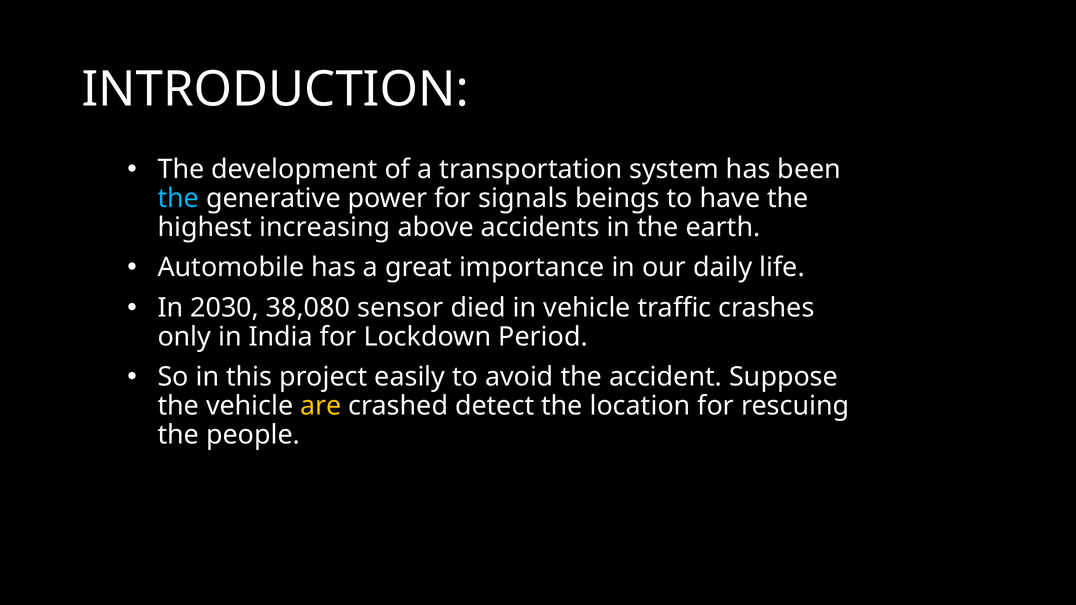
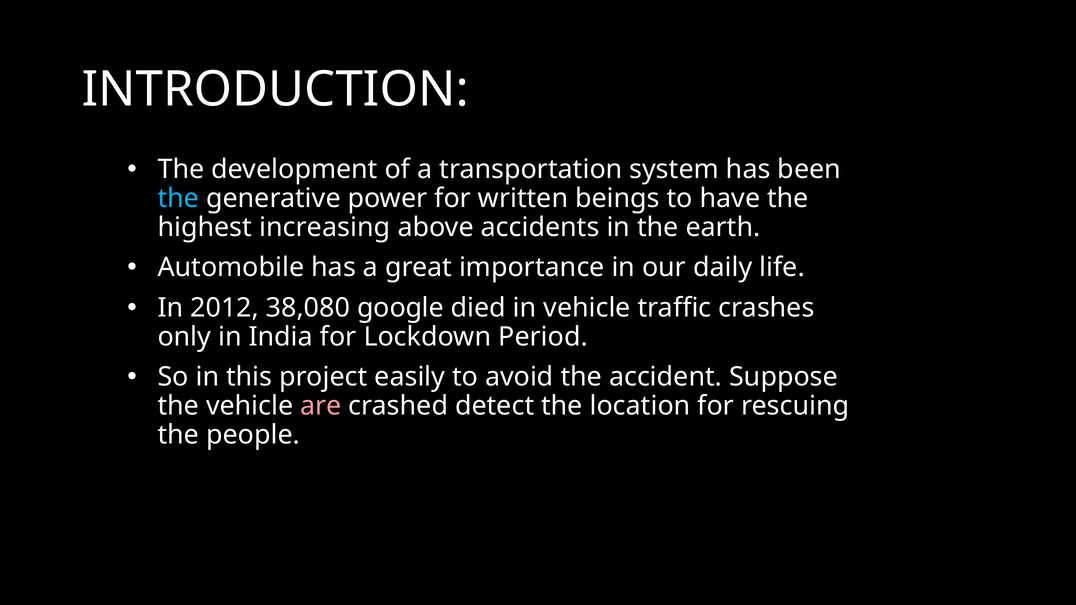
signals: signals -> written
2030: 2030 -> 2012
sensor: sensor -> google
are colour: yellow -> pink
